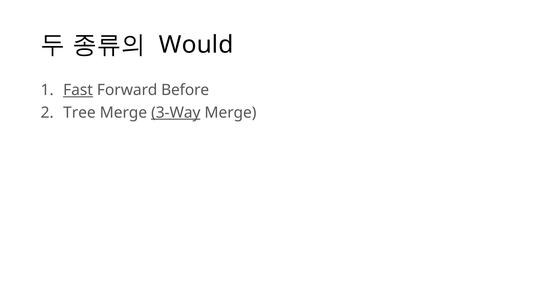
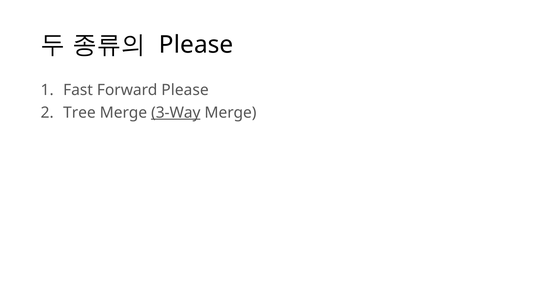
Would at (196, 45): Would -> Please
Fast underline: present -> none
Forward Before: Before -> Please
